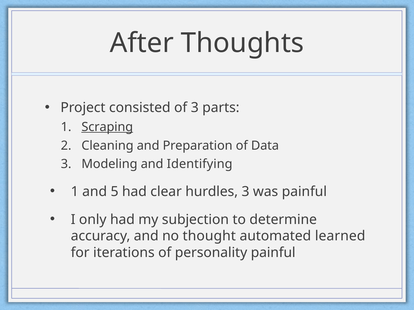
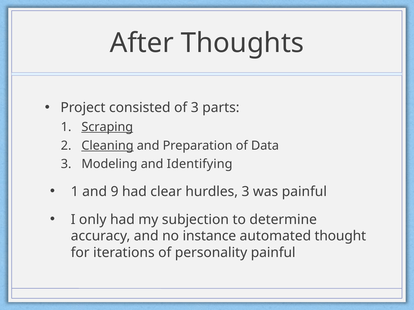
Cleaning underline: none -> present
5: 5 -> 9
thought: thought -> instance
learned: learned -> thought
